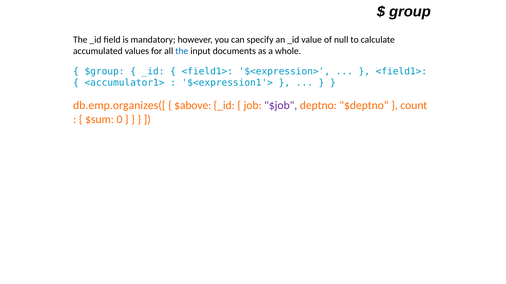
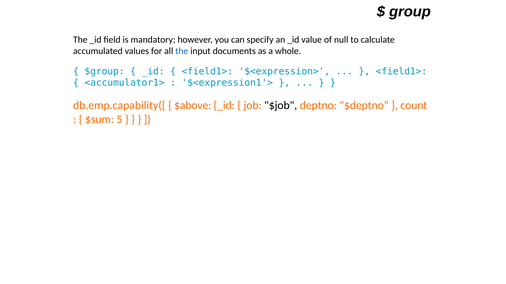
db.emp.organizes([: db.emp.organizes([ -> db.emp.capability([
$job colour: purple -> black
0: 0 -> 5
